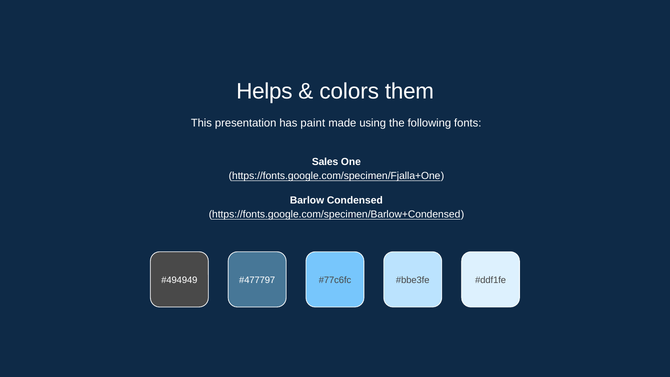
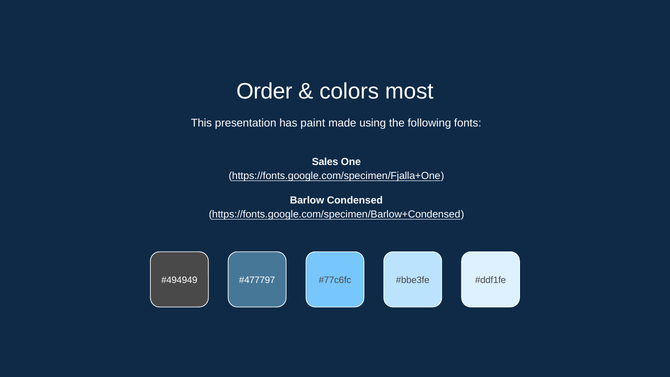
Helps: Helps -> Order
them: them -> most
